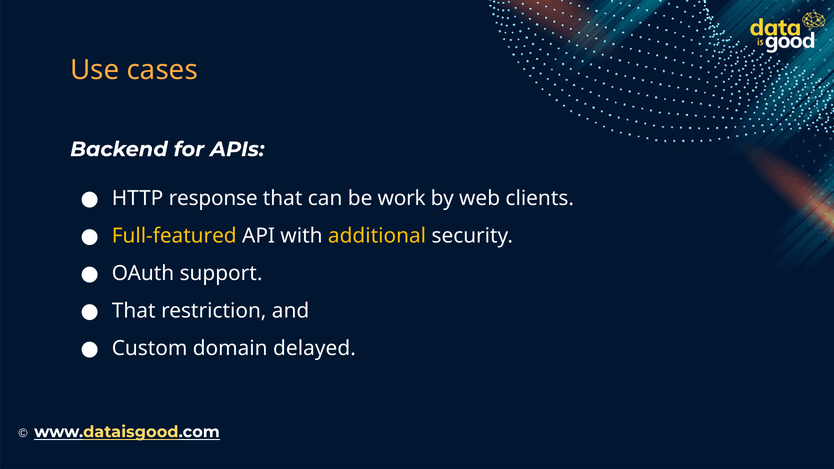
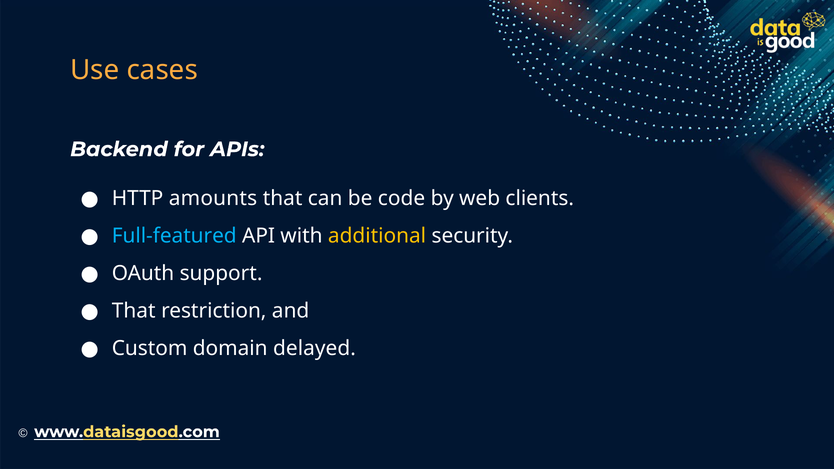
response: response -> amounts
work: work -> code
Full-featured colour: yellow -> light blue
